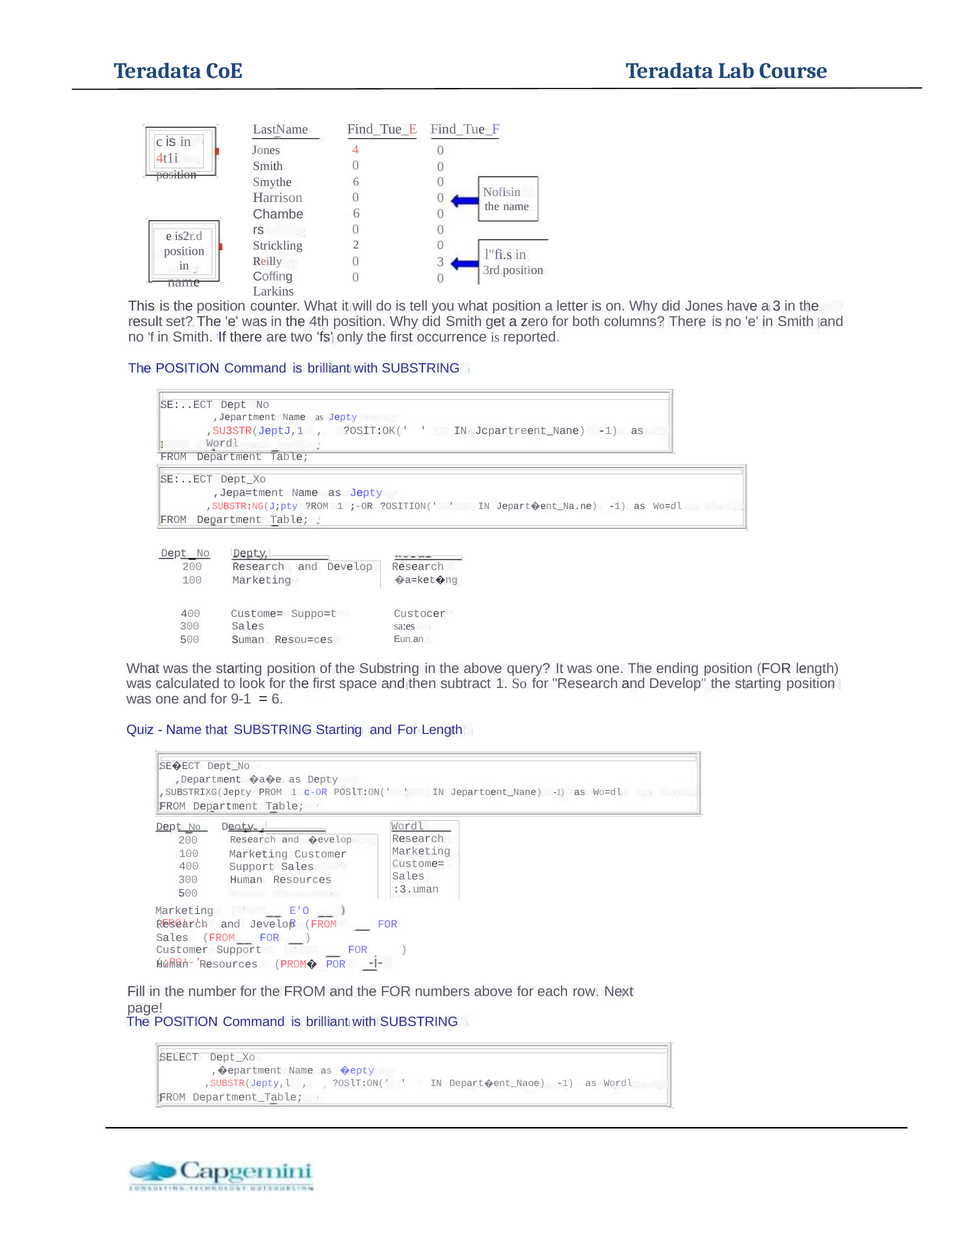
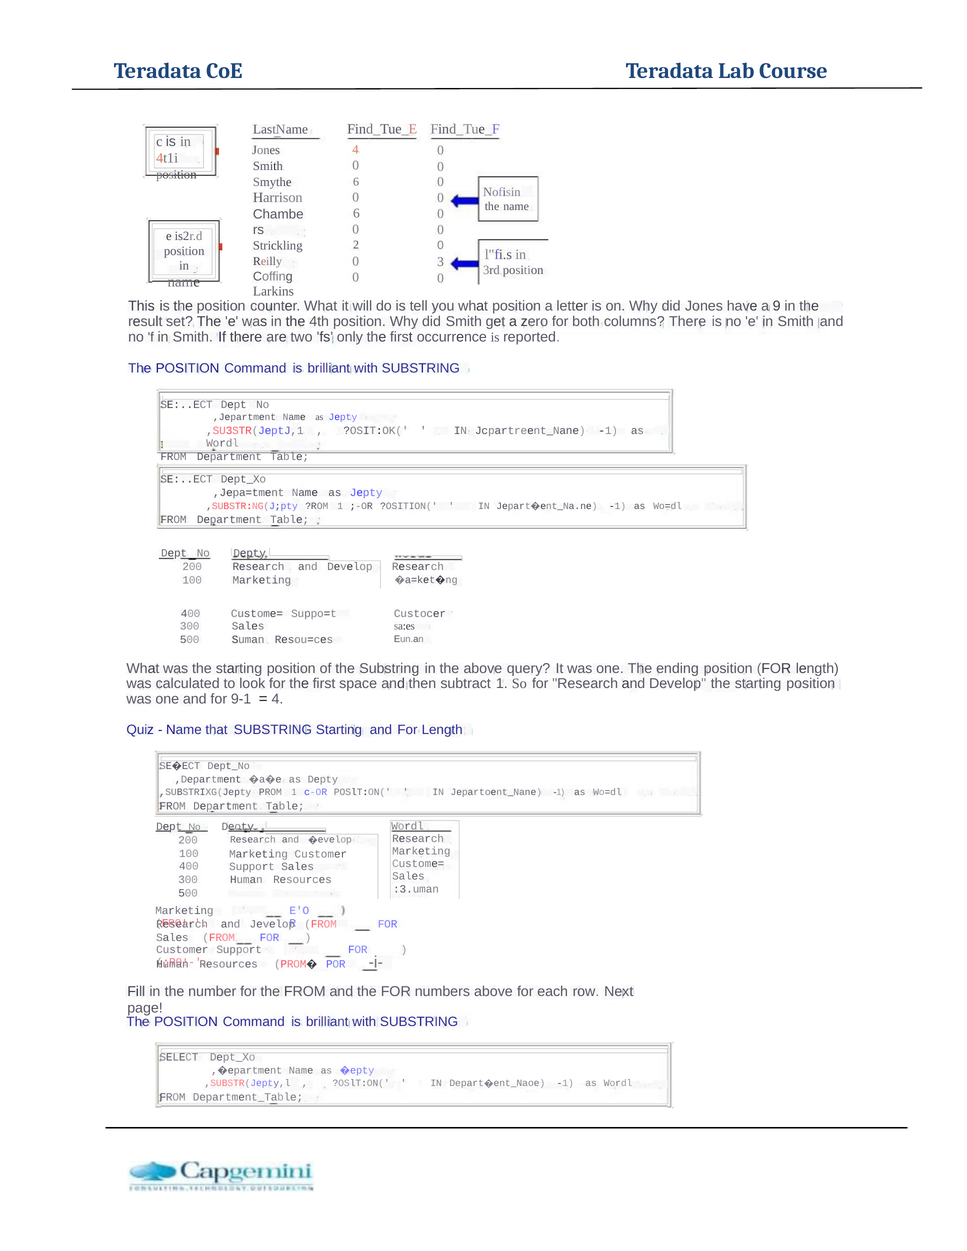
a 3: 3 -> 9
6 at (277, 699): 6 -> 4
